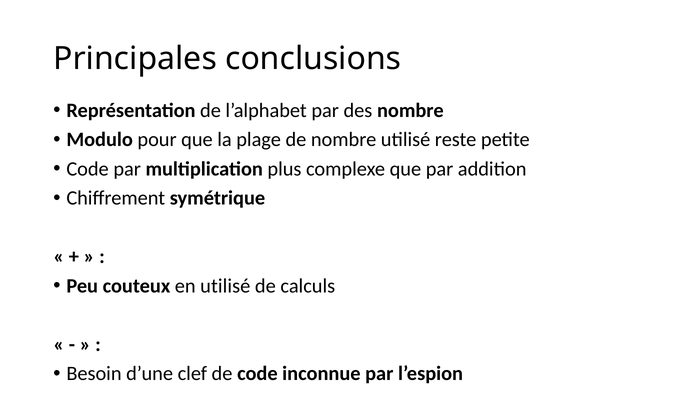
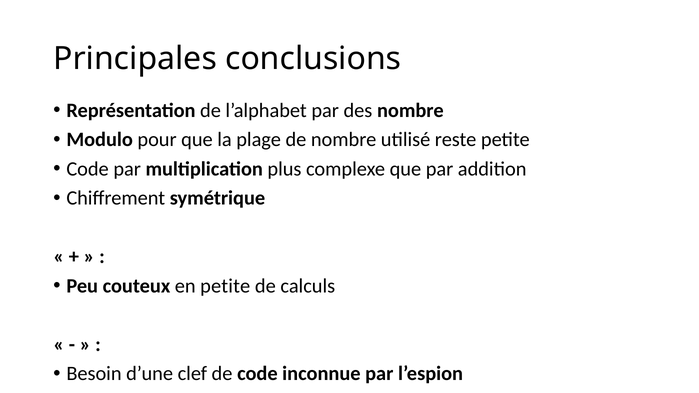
en utilisé: utilisé -> petite
